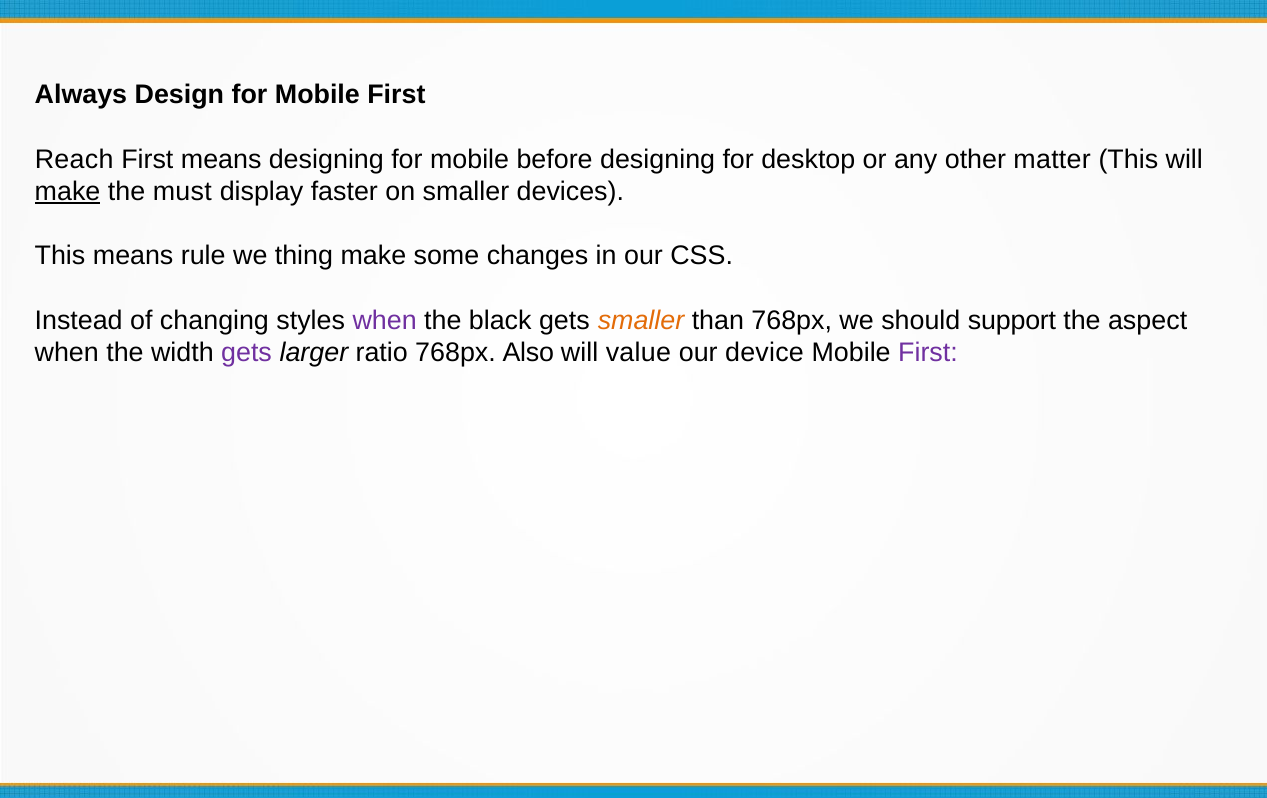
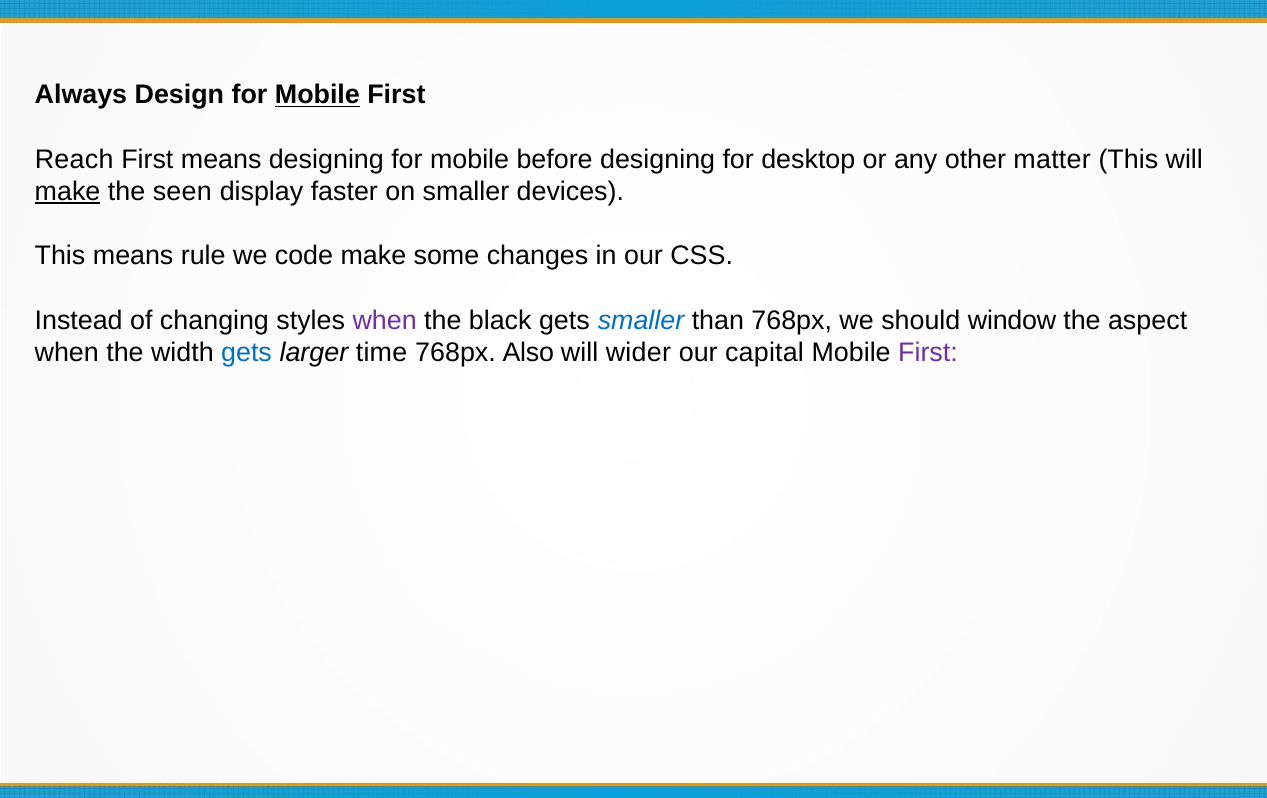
Mobile at (317, 95) underline: none -> present
must: must -> seen
thing: thing -> code
smaller at (641, 320) colour: orange -> blue
support: support -> window
gets at (247, 353) colour: purple -> blue
ratio: ratio -> time
value: value -> wider
device: device -> capital
